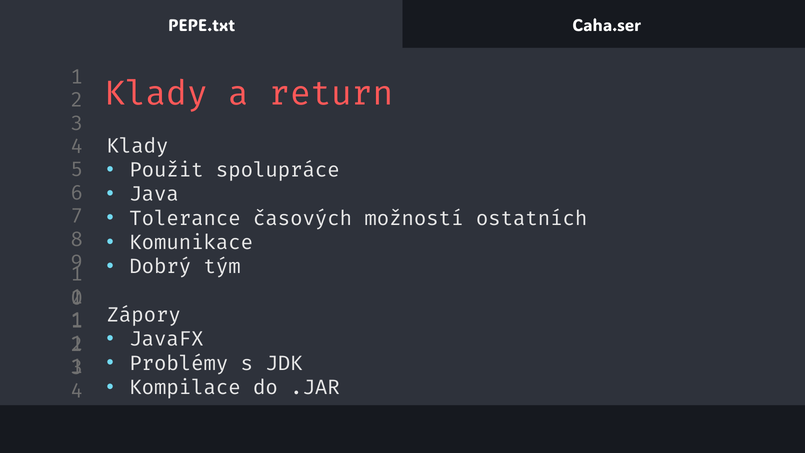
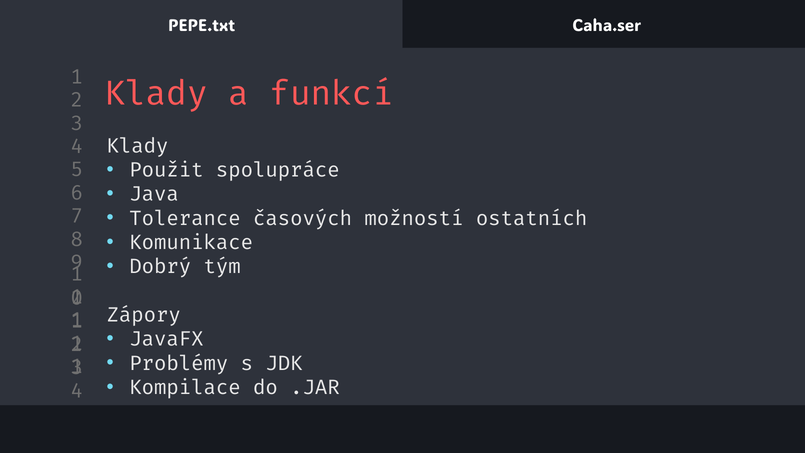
return: return -> funkcí
